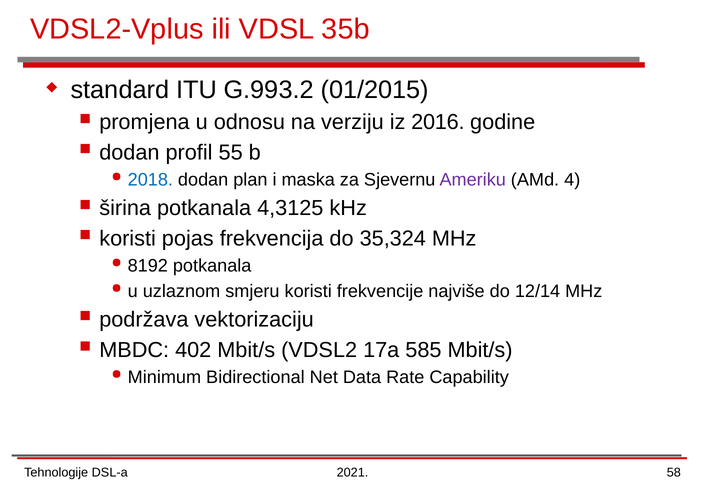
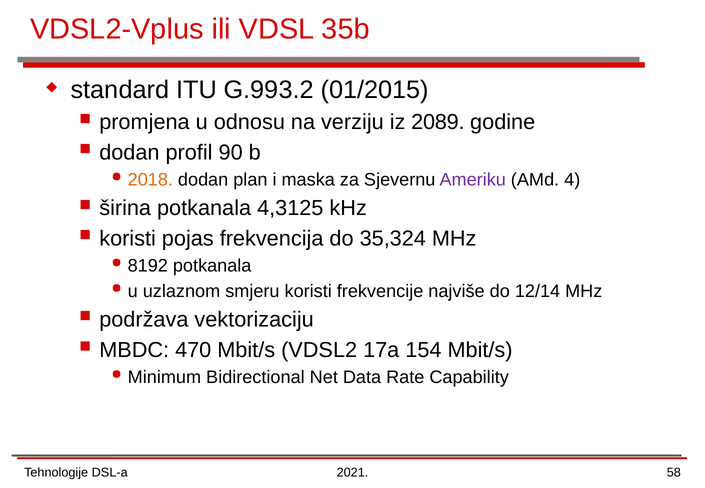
2016: 2016 -> 2089
55: 55 -> 90
2018 colour: blue -> orange
402: 402 -> 470
585: 585 -> 154
